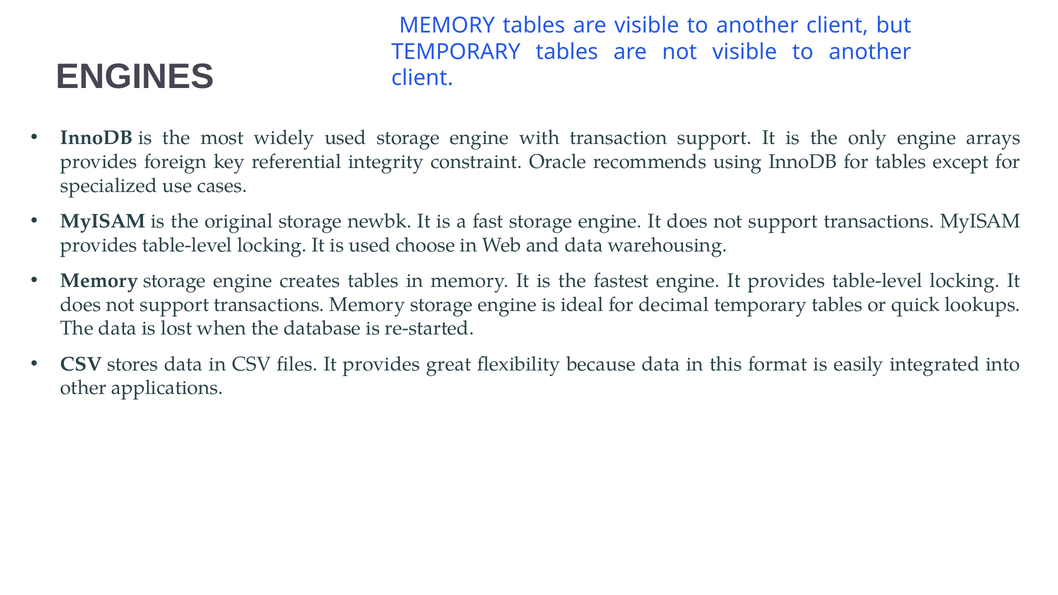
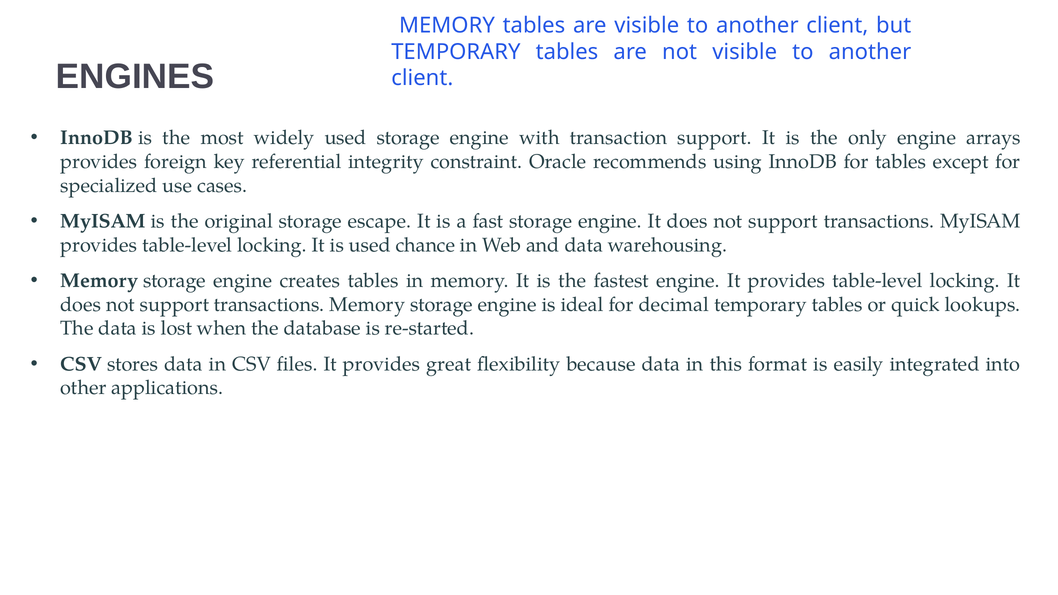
newbk: newbk -> escape
choose: choose -> chance
